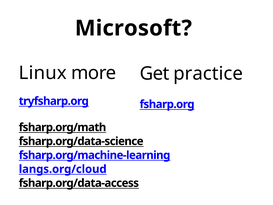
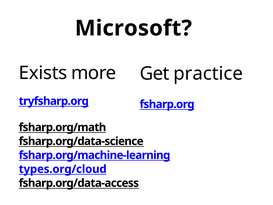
Linux: Linux -> Exists
langs.org/cloud: langs.org/cloud -> types.org/cloud
